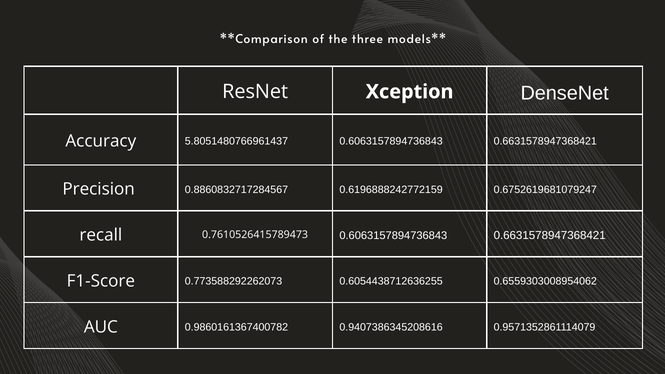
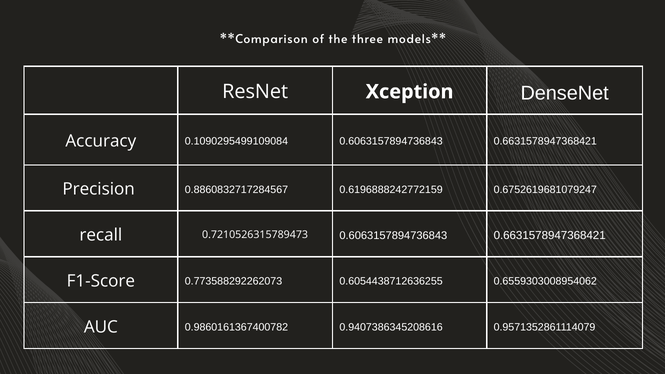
5.8051480766961437: 5.8051480766961437 -> 0.1090295499109084
0.7610526415789473: 0.7610526415789473 -> 0.7210526315789473
